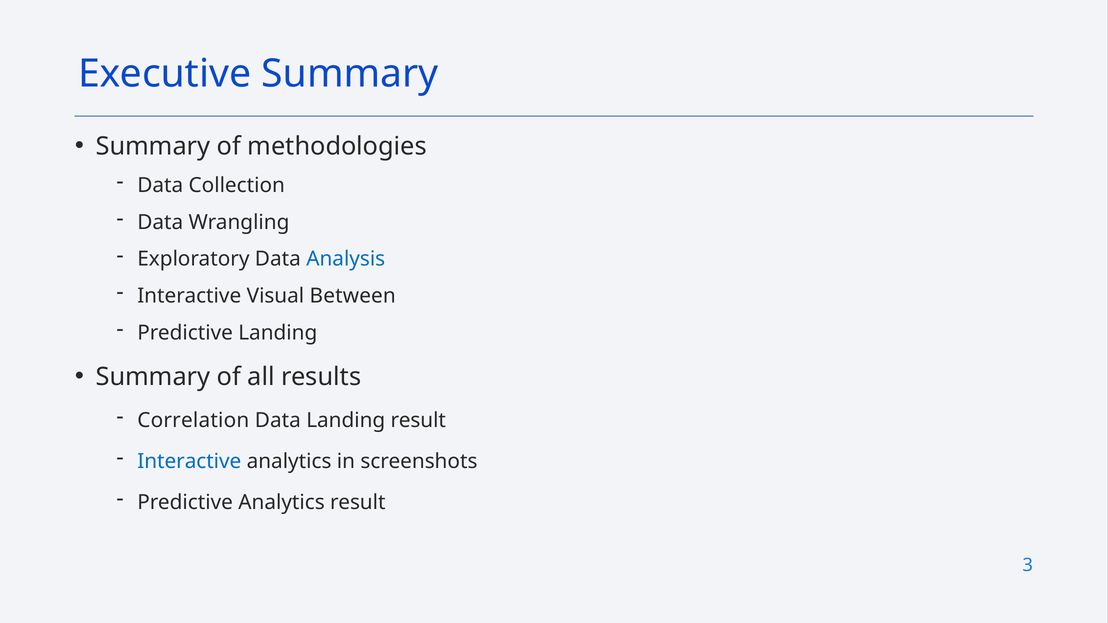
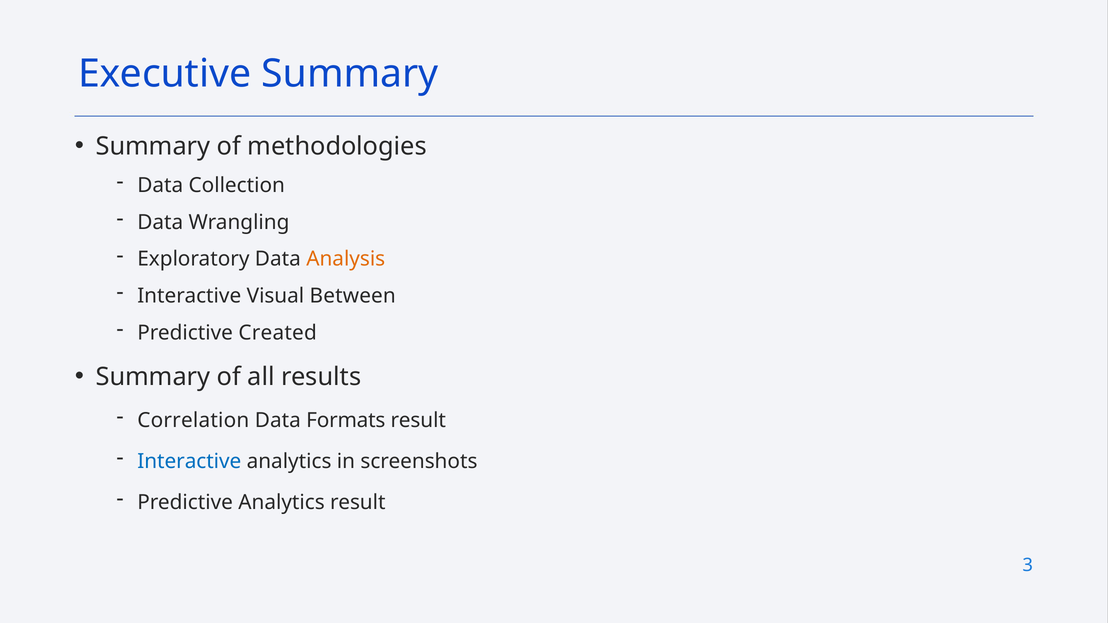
Analysis colour: blue -> orange
Predictive Landing: Landing -> Created
Data Landing: Landing -> Formats
